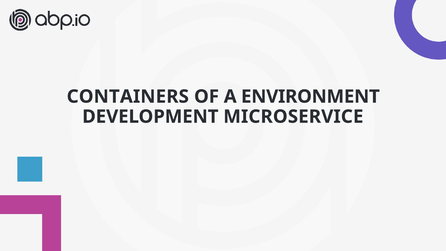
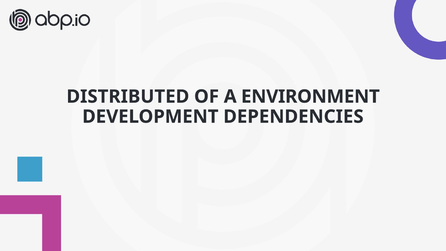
CONTAINERS: CONTAINERS -> DISTRIBUTED
MICROSERVICE: MICROSERVICE -> DEPENDENCIES
